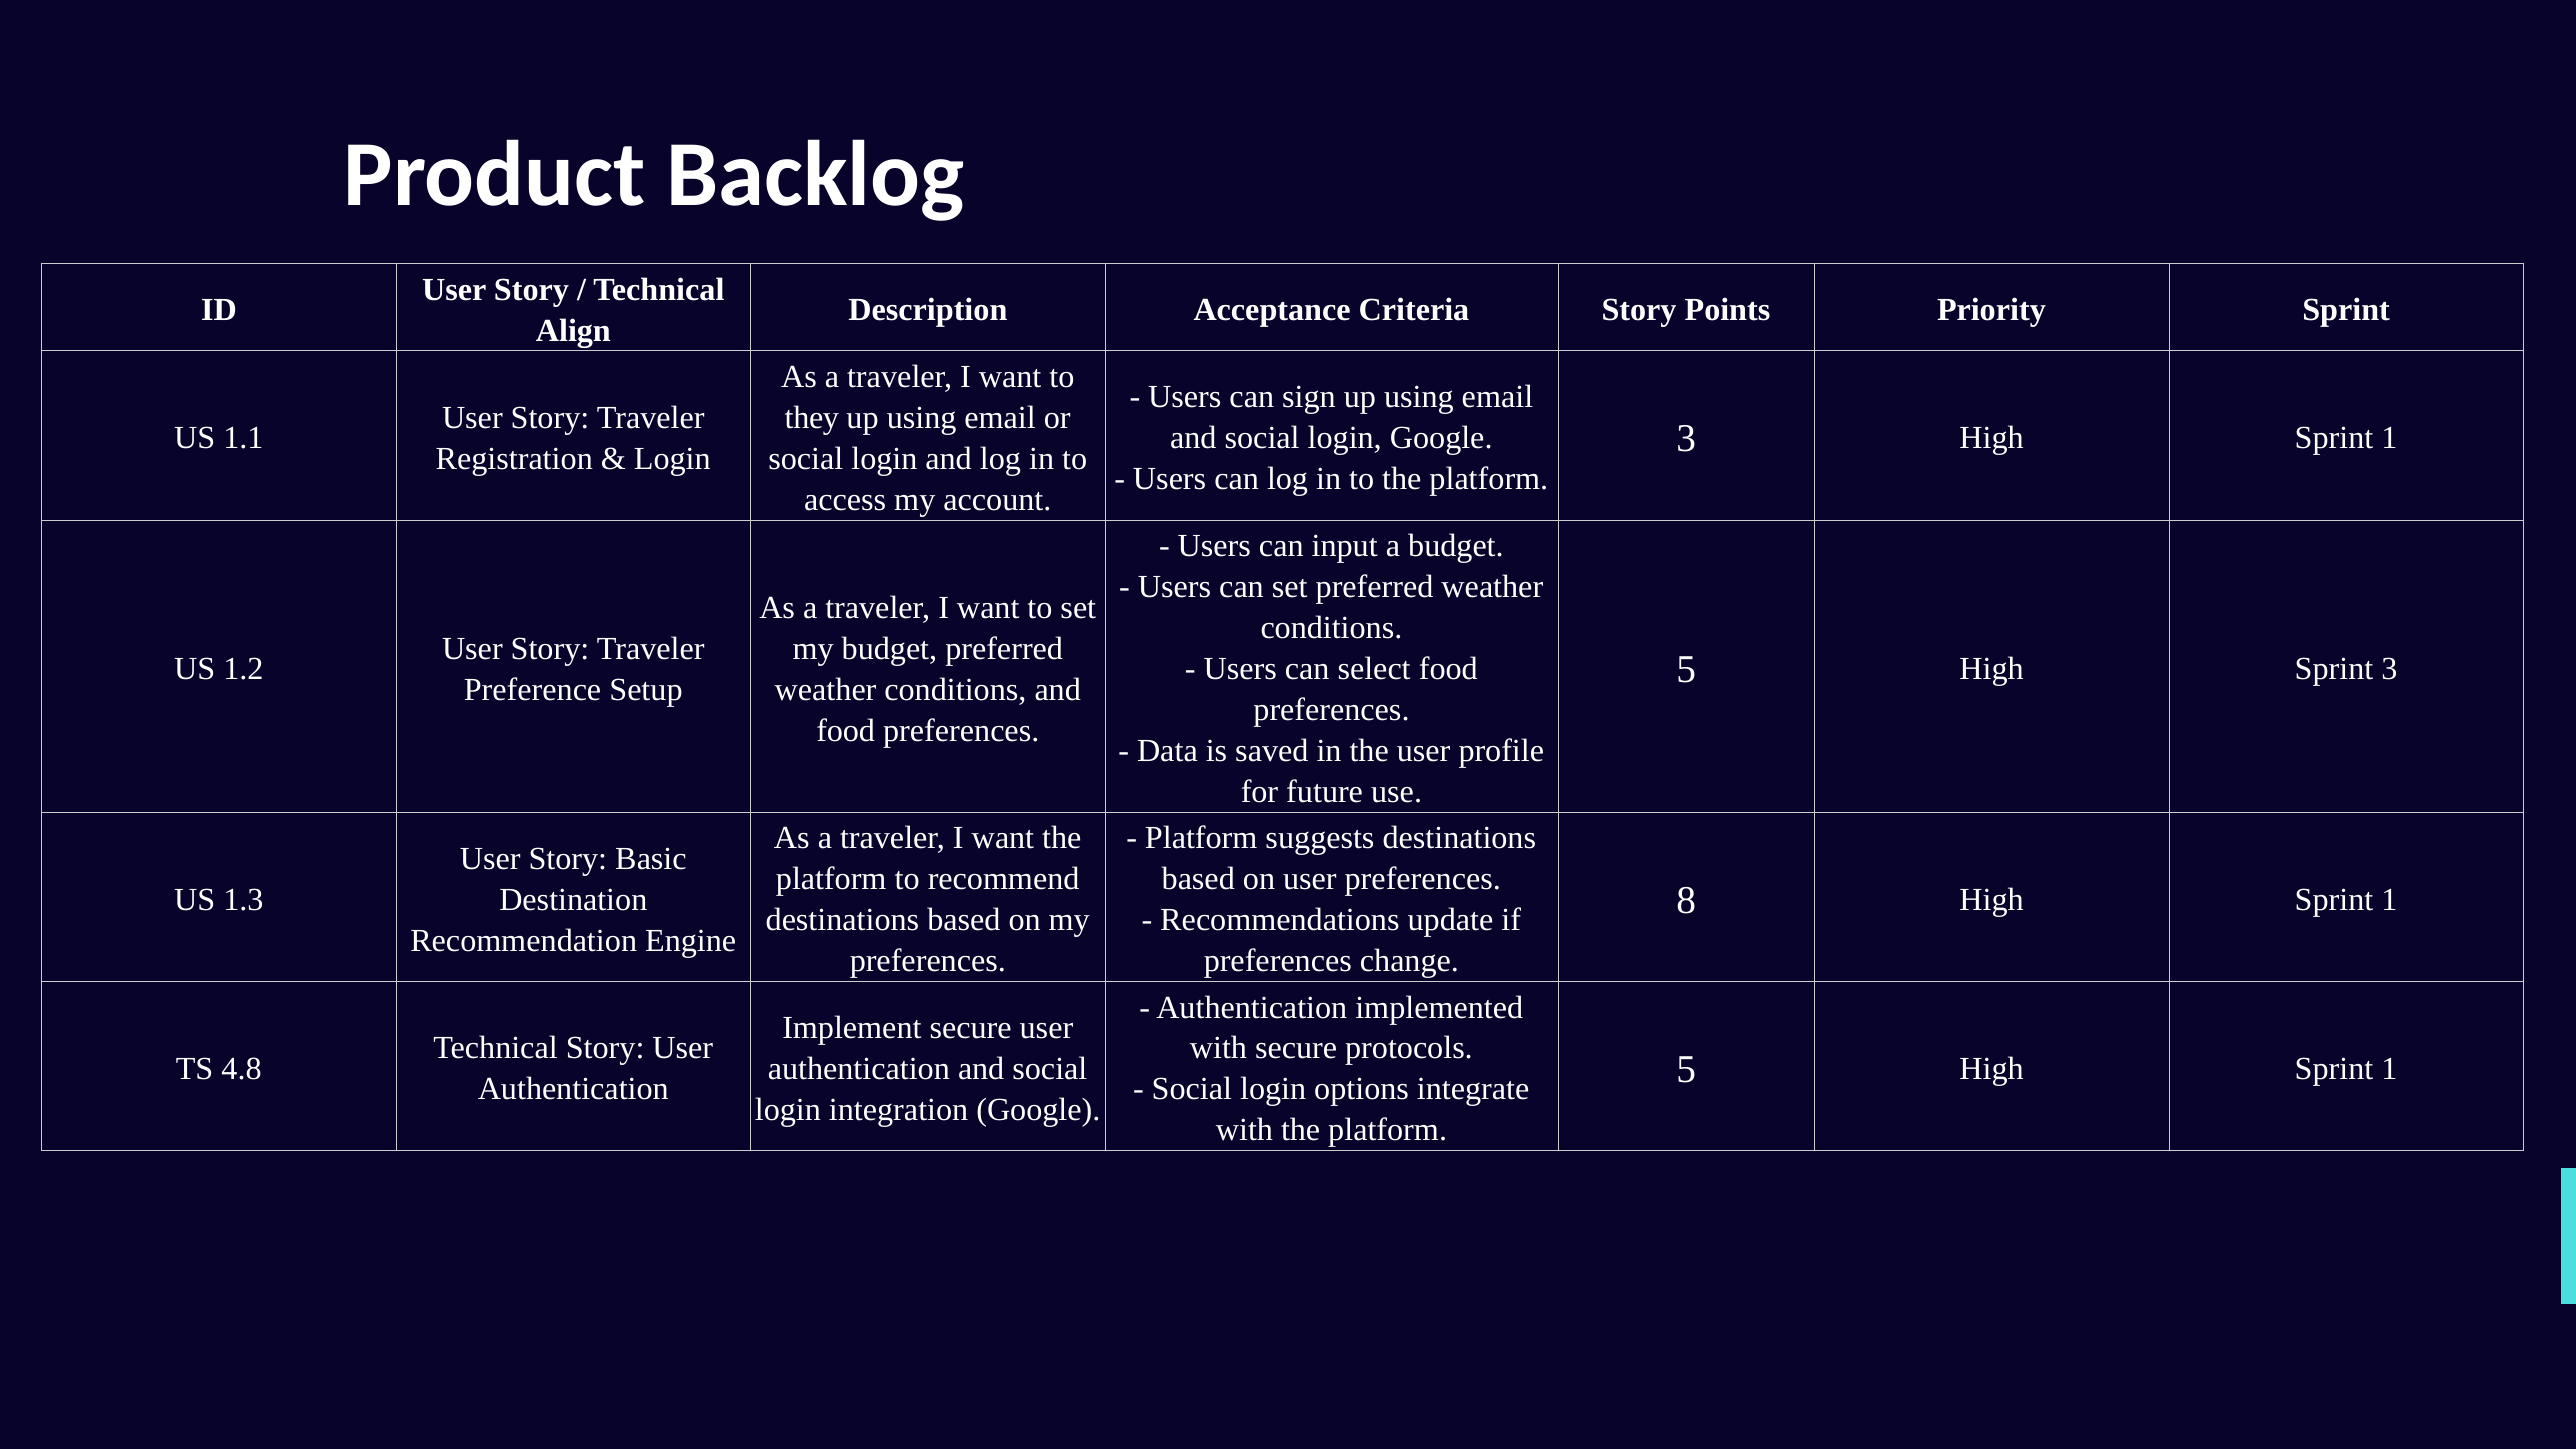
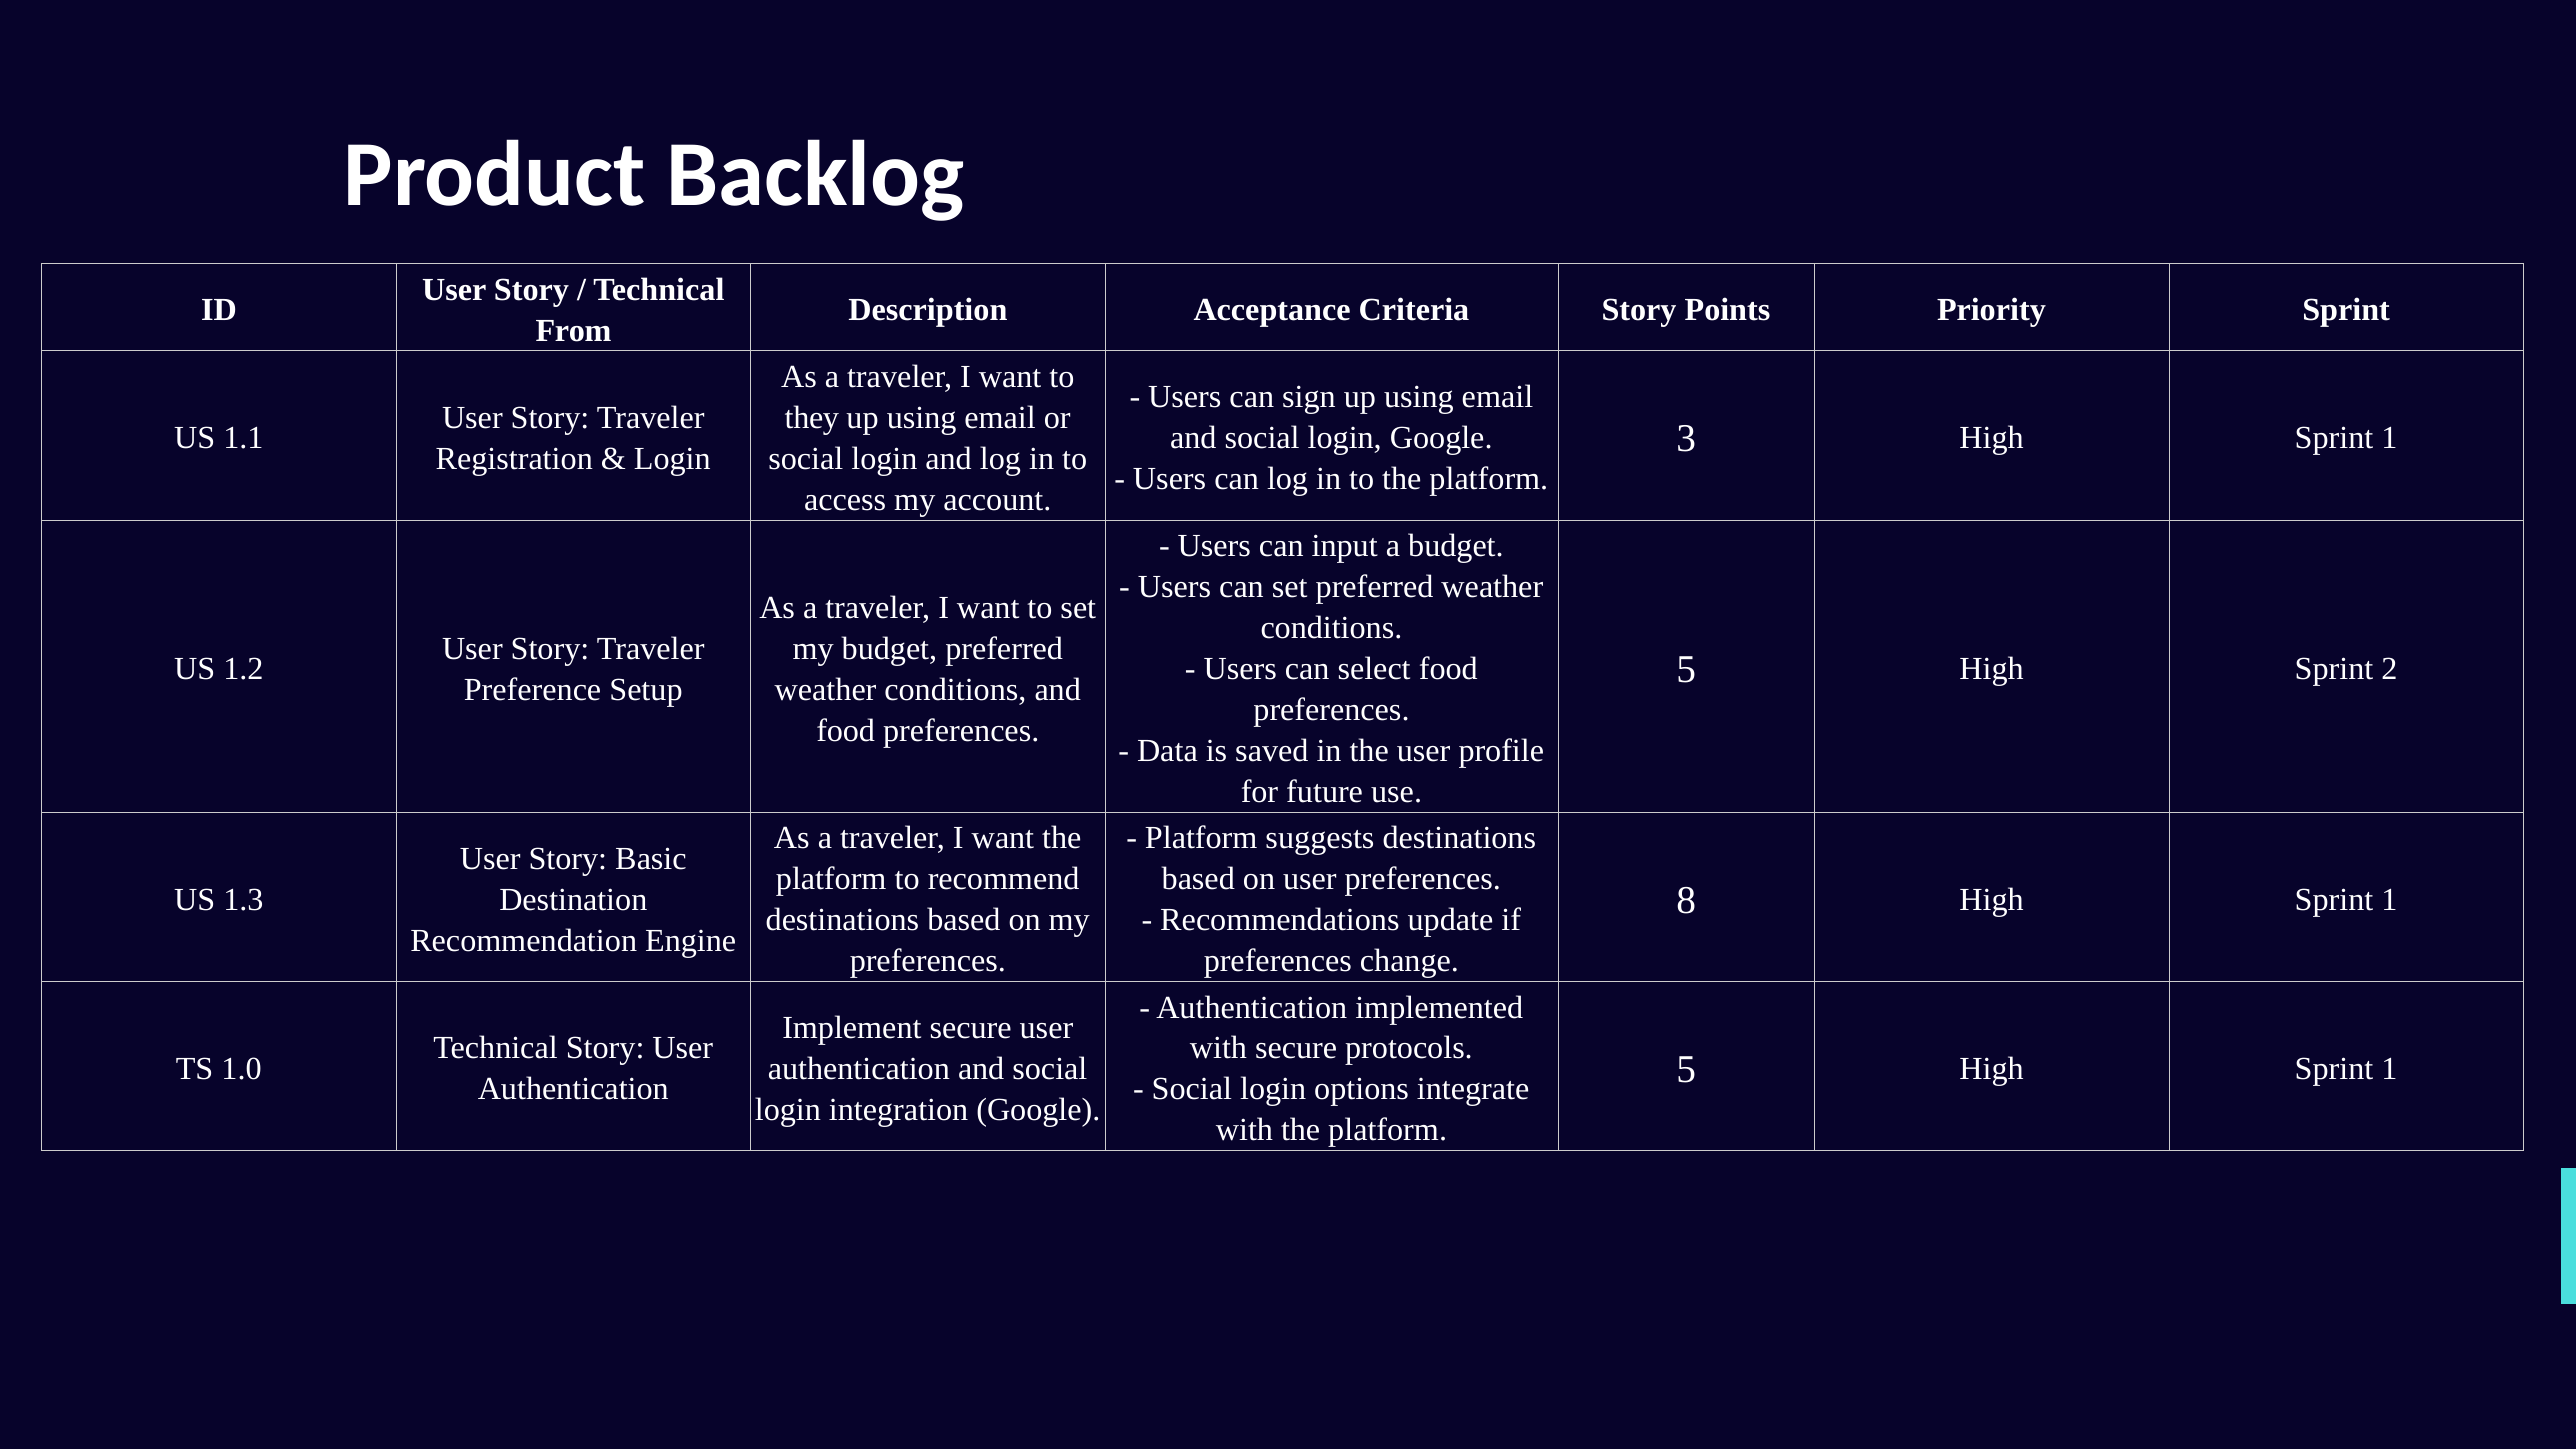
Align: Align -> From
Sprint 3: 3 -> 2
4.8: 4.8 -> 1.0
